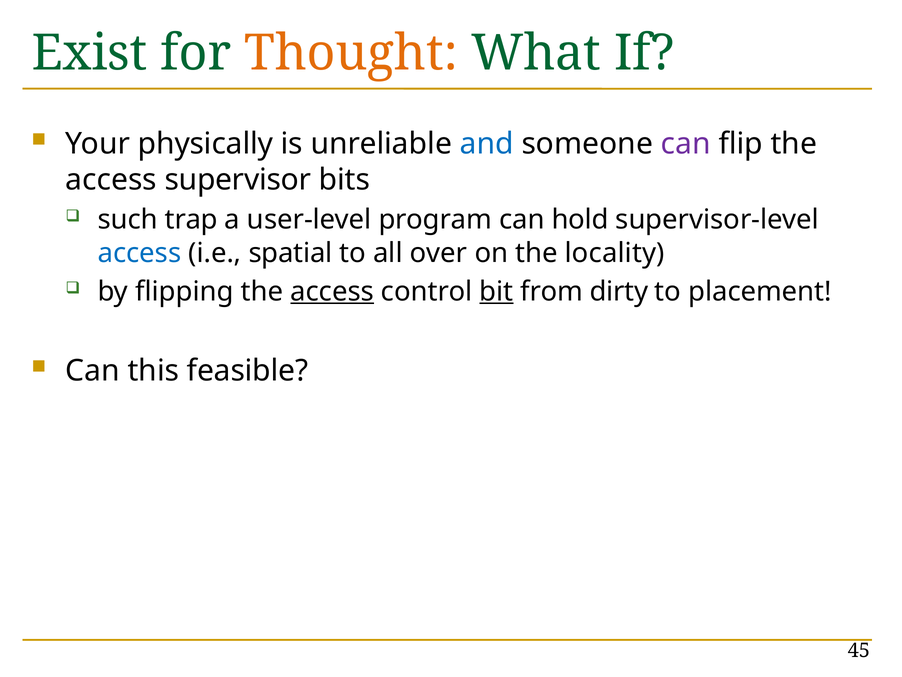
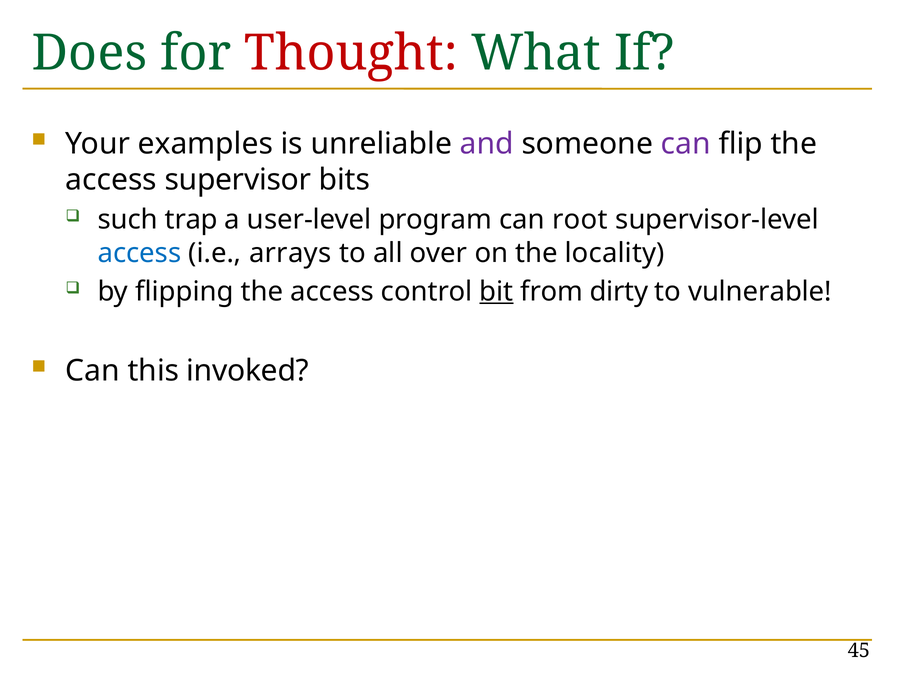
Exist: Exist -> Does
Thought colour: orange -> red
physically: physically -> examples
and colour: blue -> purple
hold: hold -> root
spatial: spatial -> arrays
access at (332, 291) underline: present -> none
placement: placement -> vulnerable
feasible: feasible -> invoked
